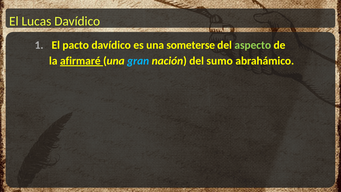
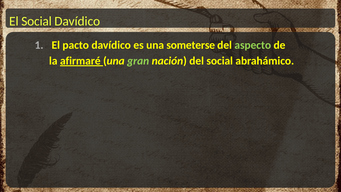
El Lucas: Lucas -> Social
gran colour: light blue -> light green
del sumo: sumo -> social
